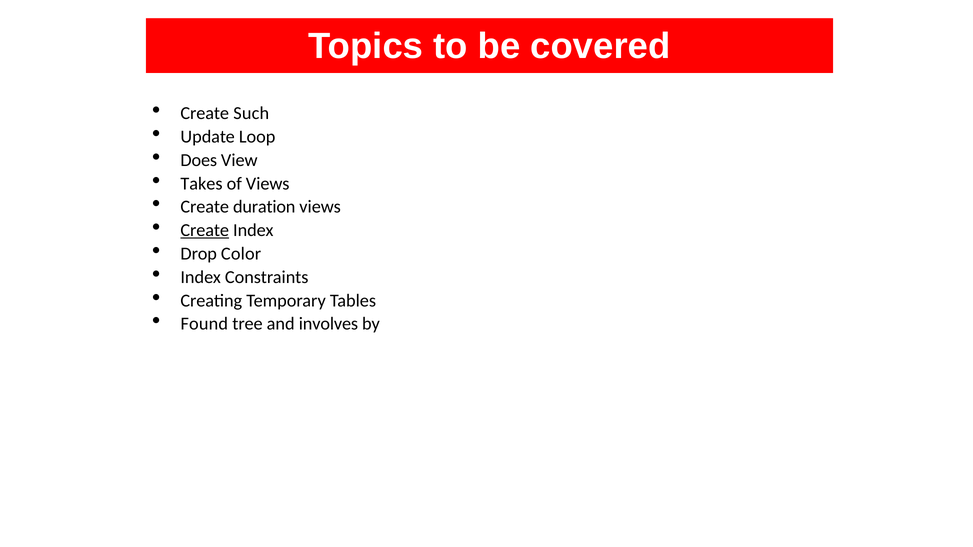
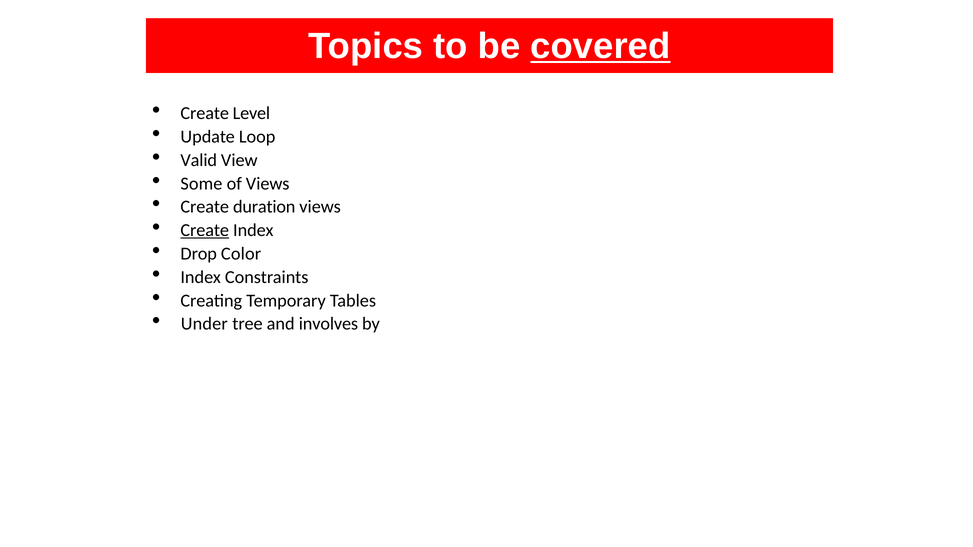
covered underline: none -> present
Such: Such -> Level
Does: Does -> Valid
Takes: Takes -> Some
Found: Found -> Under
